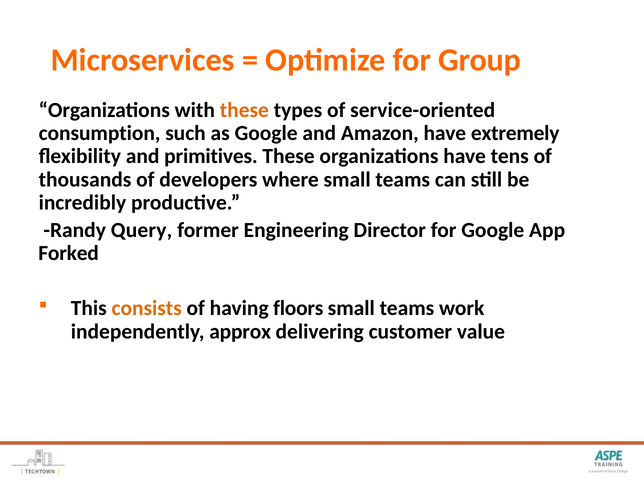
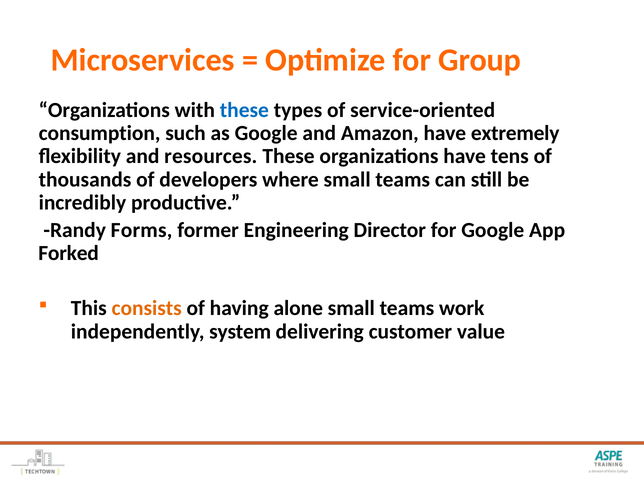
these at (244, 110) colour: orange -> blue
primitives: primitives -> resources
Query: Query -> Forms
floors: floors -> alone
approx: approx -> system
